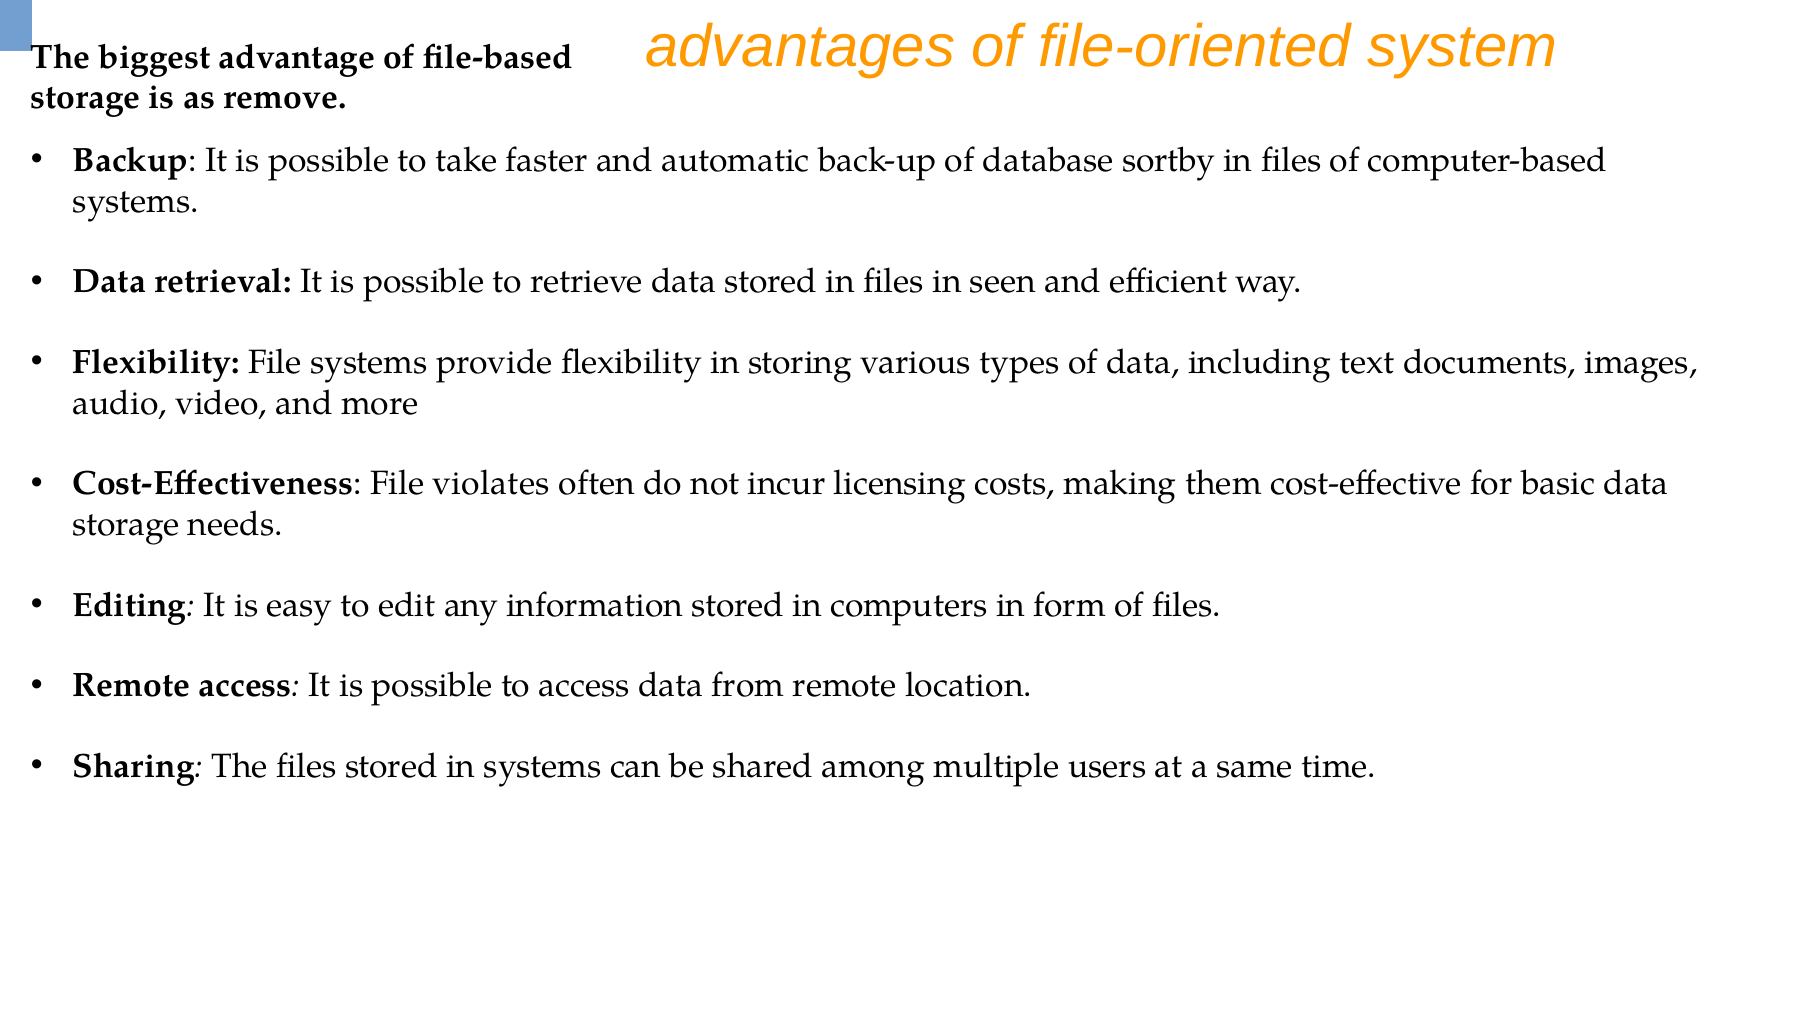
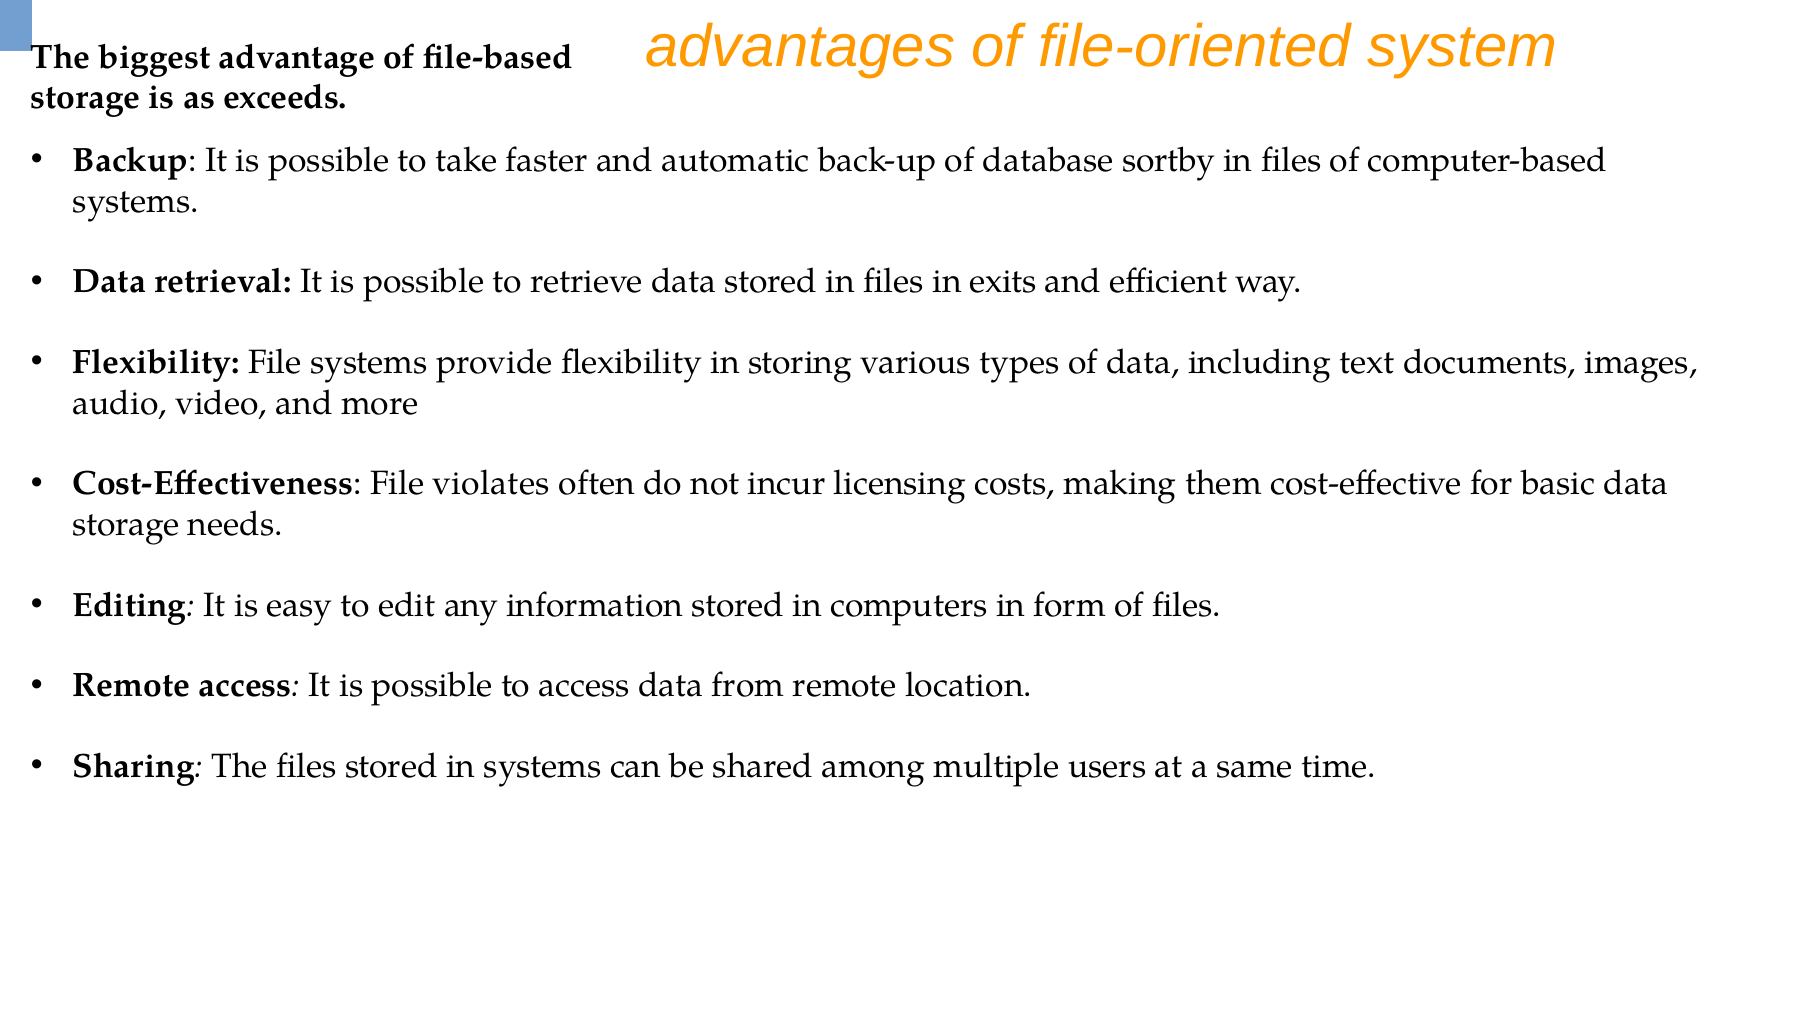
remove: remove -> exceeds
seen: seen -> exits
